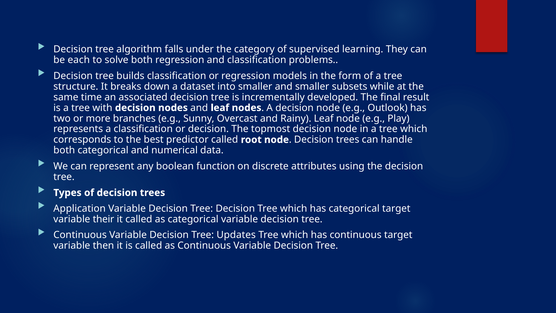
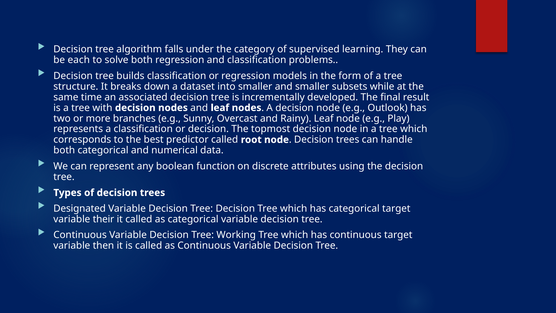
Application: Application -> Designated
Updates: Updates -> Working
